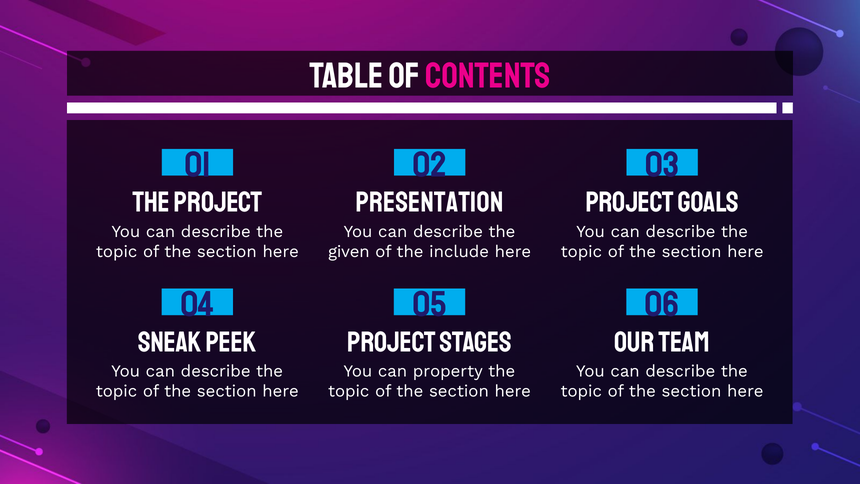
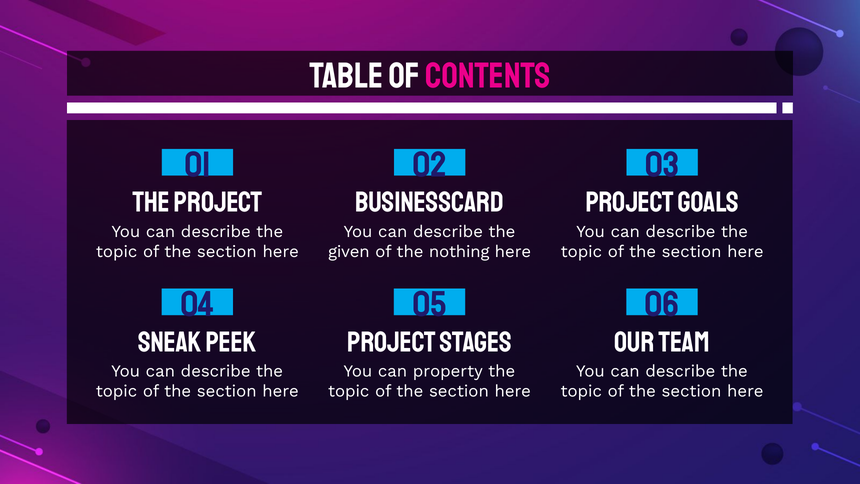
presentation: presentation -> businesscard
include: include -> nothing
